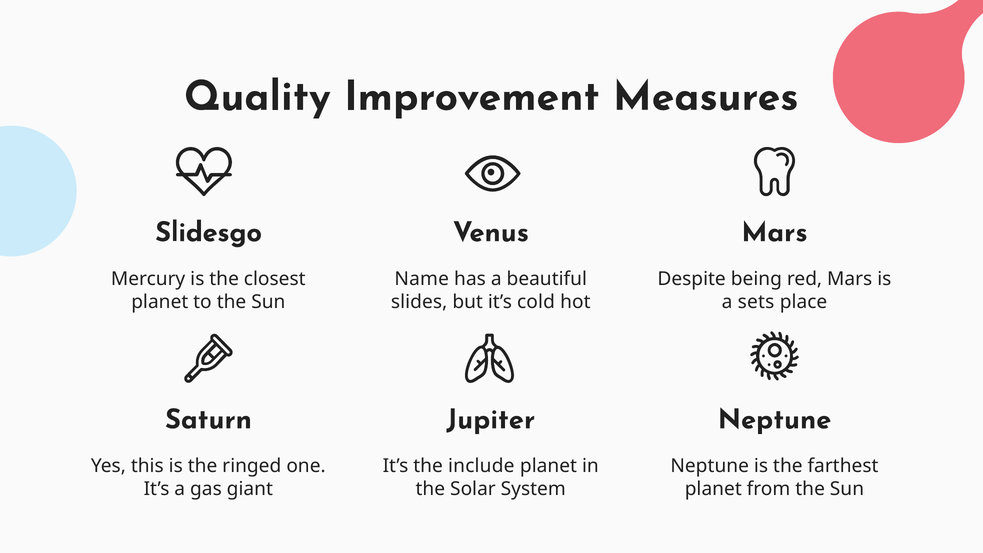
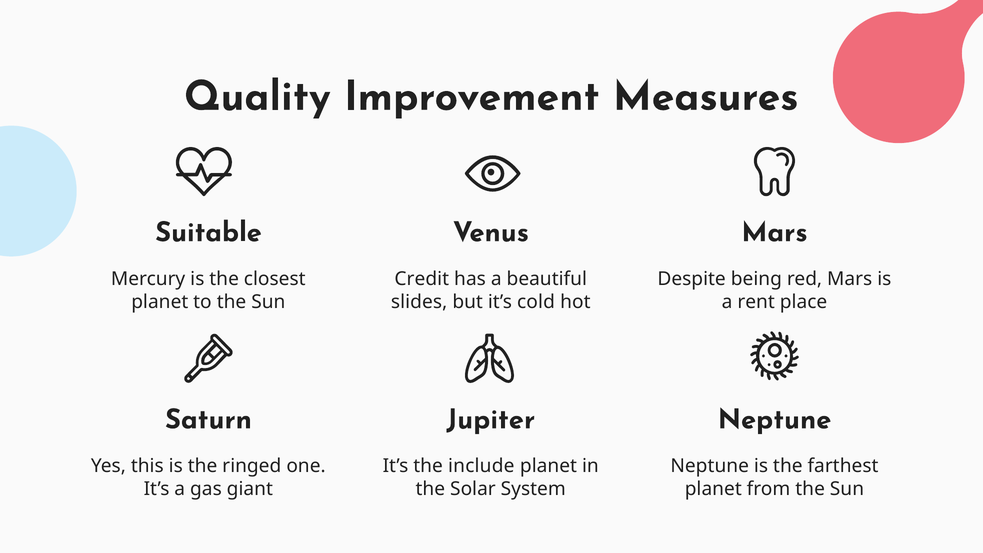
Slidesgo: Slidesgo -> Suitable
Name: Name -> Credit
sets: sets -> rent
